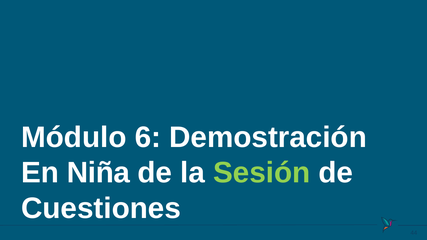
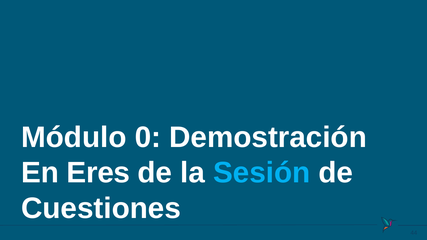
6: 6 -> 0
Niña: Niña -> Eres
Sesión colour: light green -> light blue
